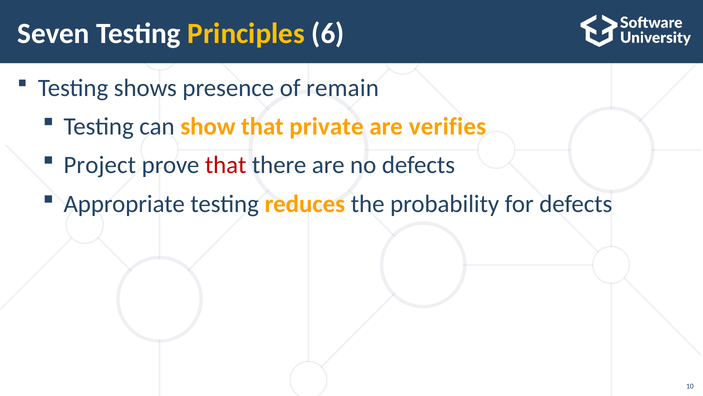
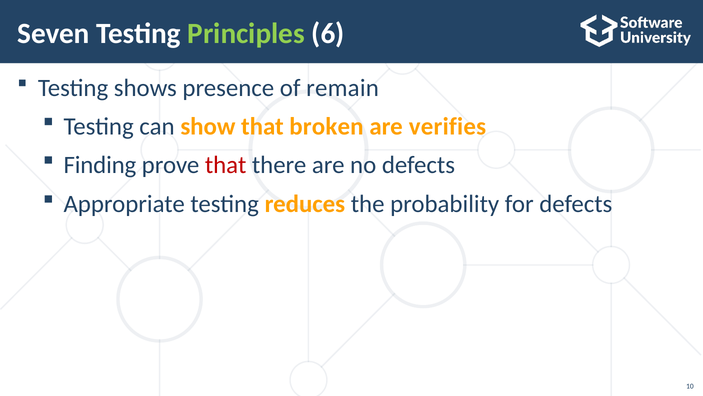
Principles colour: yellow -> light green
private: private -> broken
Project: Project -> Finding
